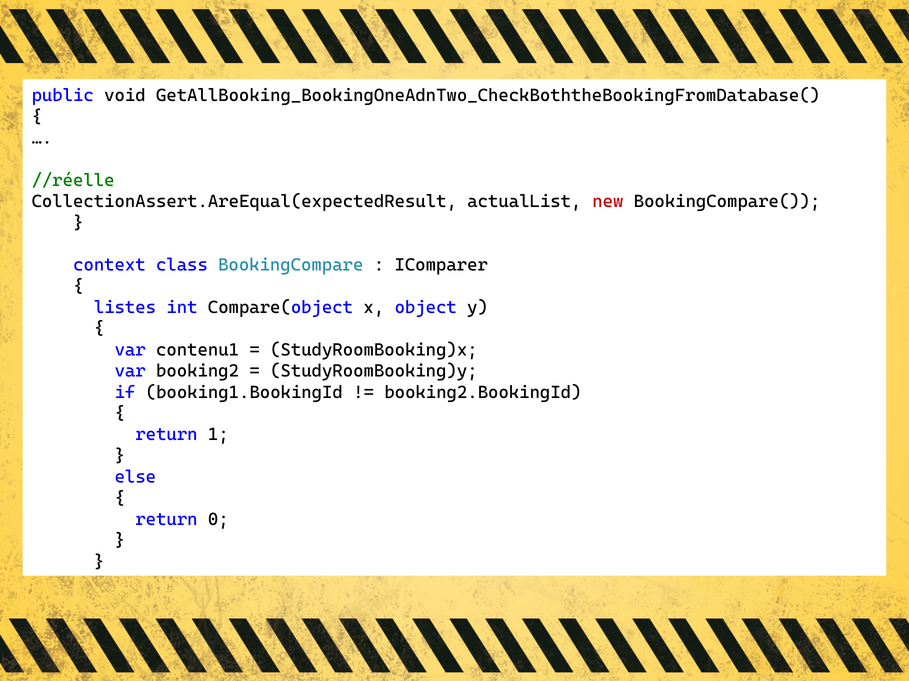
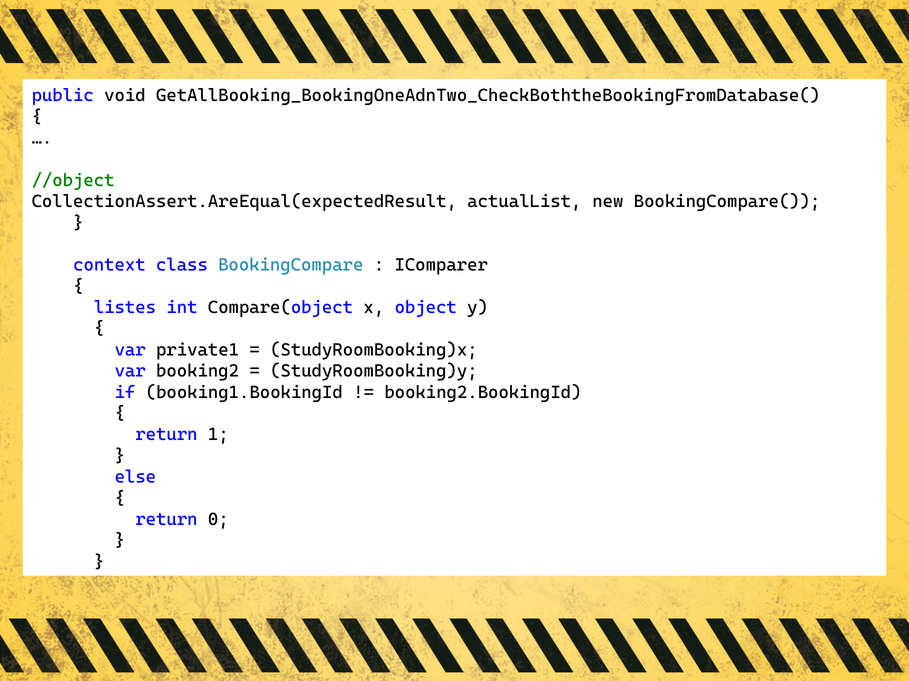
//réelle: //réelle -> //object
new colour: red -> black
contenu1: contenu1 -> private1
